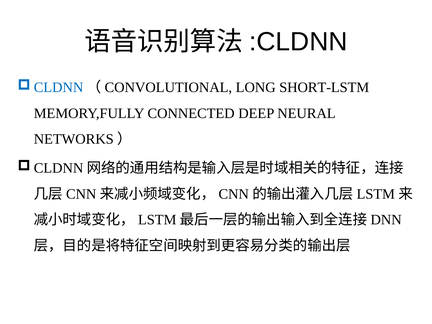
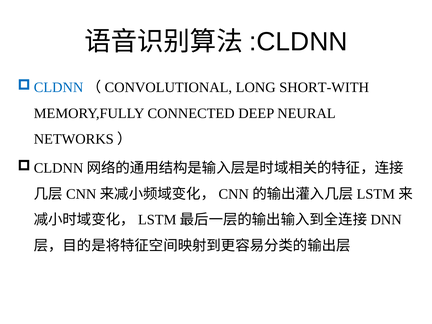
SHORT-LSTM: SHORT-LSTM -> SHORT-WITH
